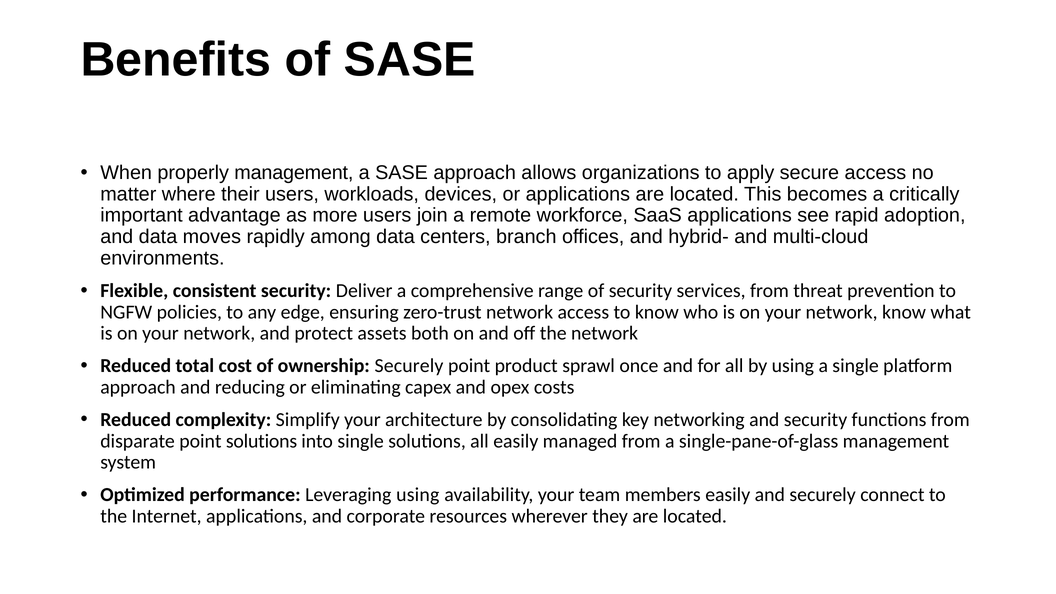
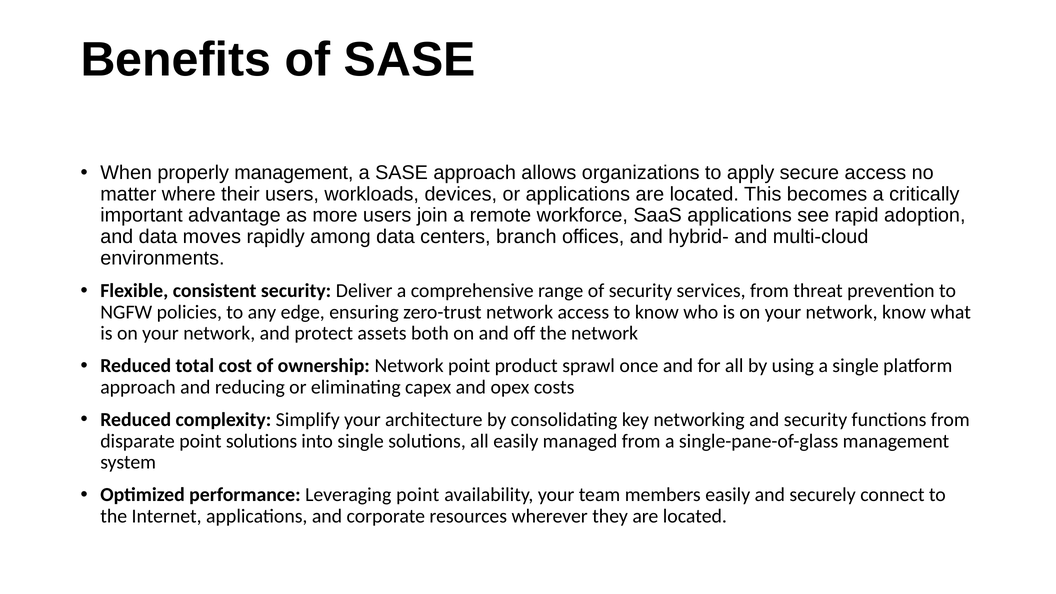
ownership Securely: Securely -> Network
Leveraging using: using -> point
